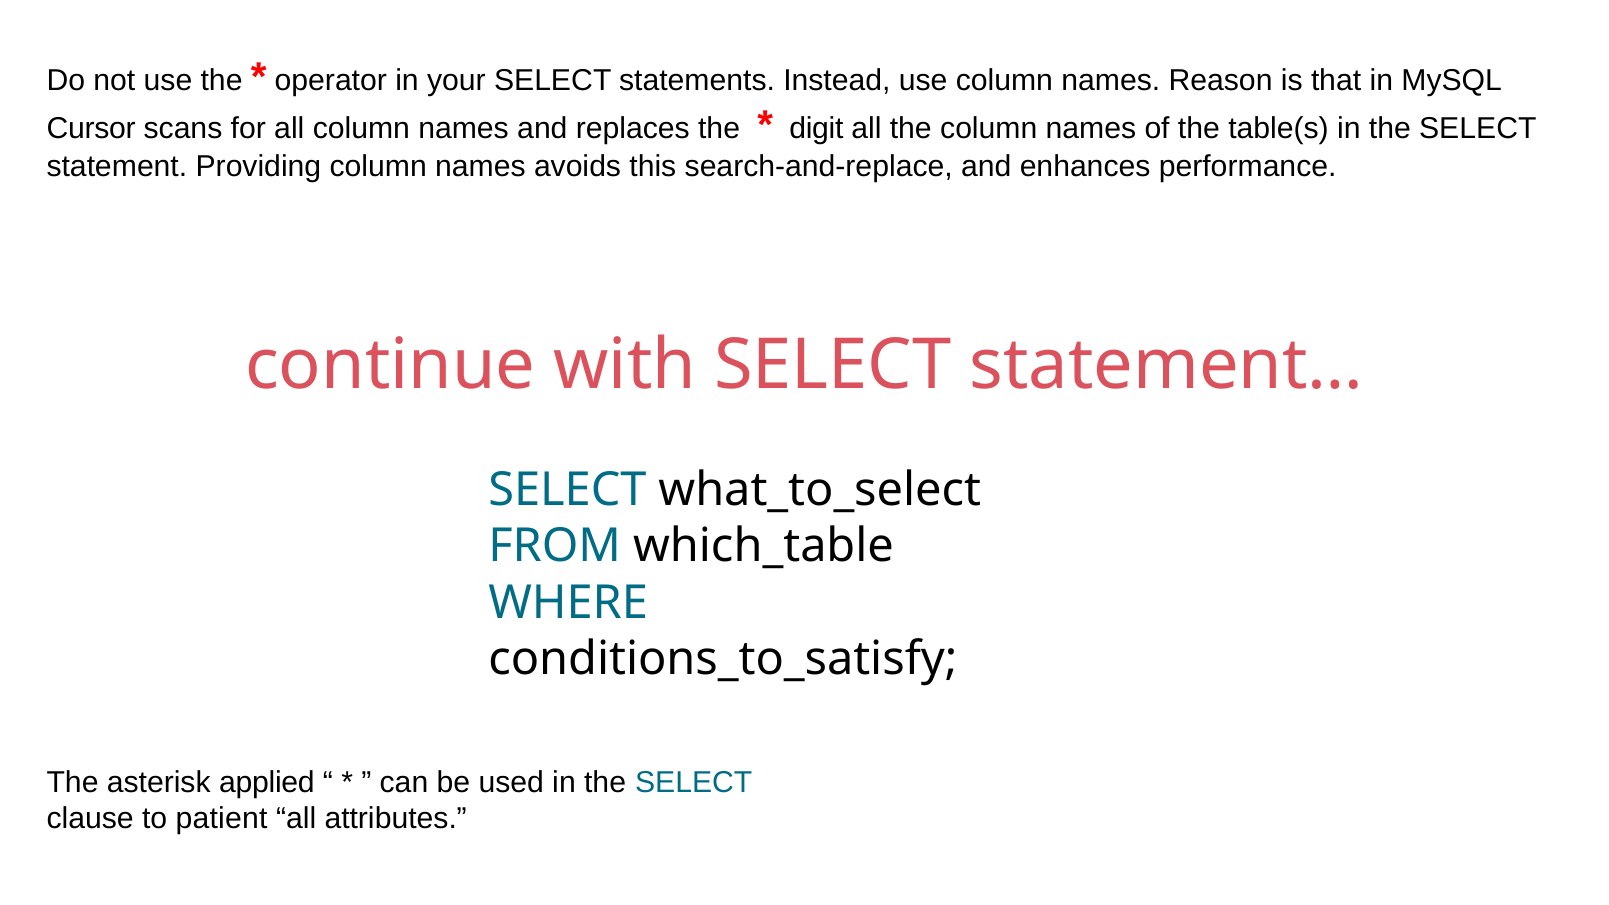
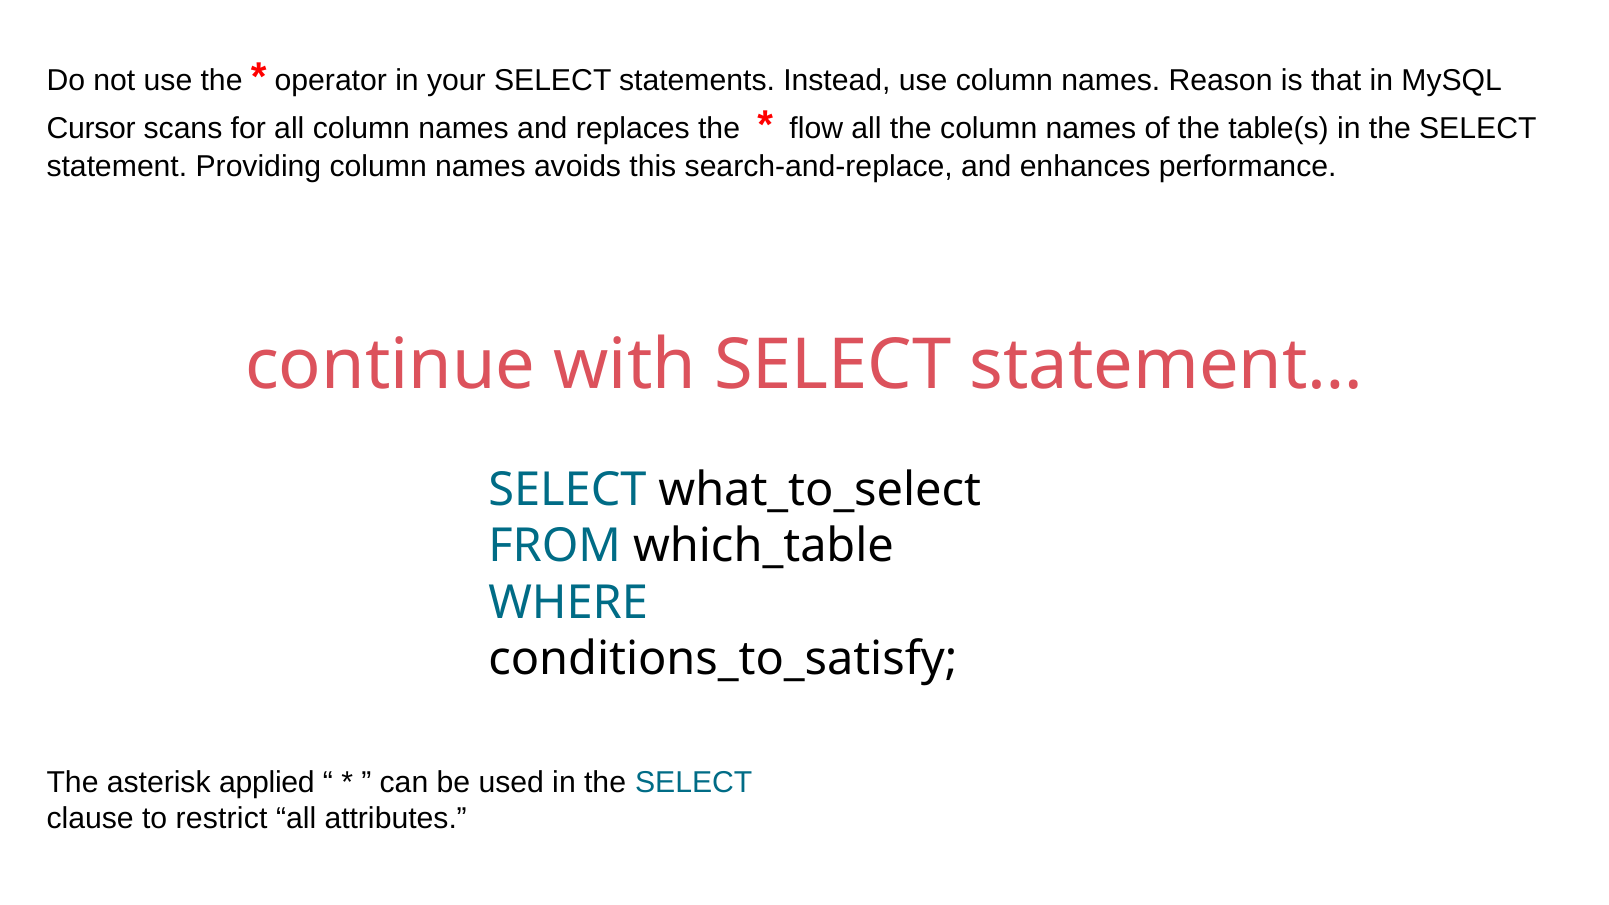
digit: digit -> flow
patient: patient -> restrict
